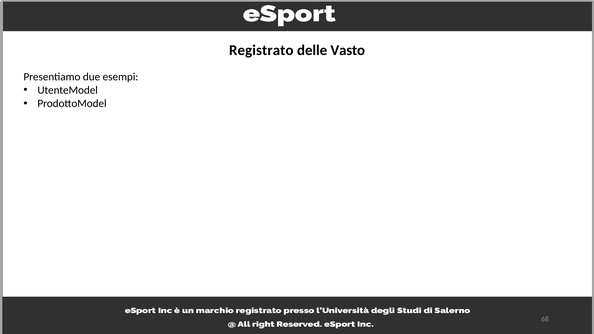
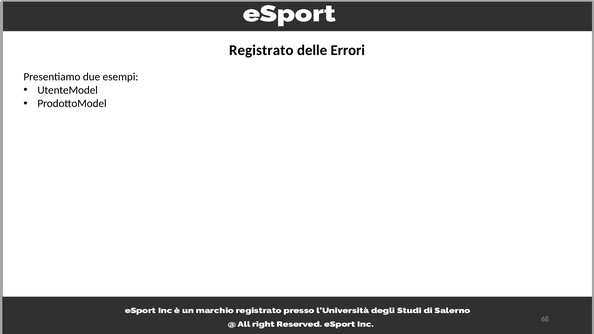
Vasto: Vasto -> Errori
